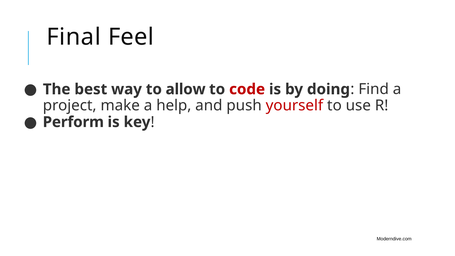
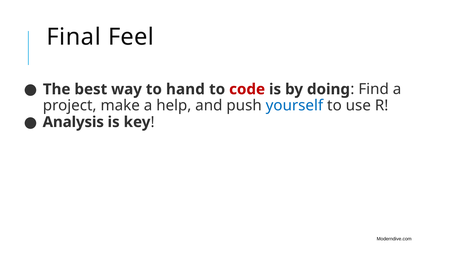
allow: allow -> hand
yourself colour: red -> blue
Perform: Perform -> Analysis
